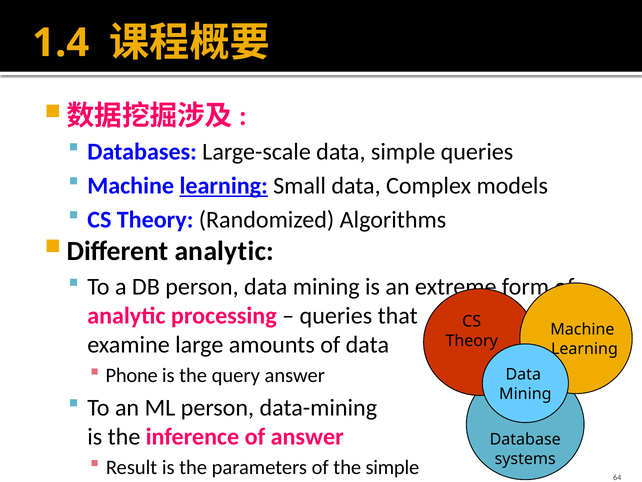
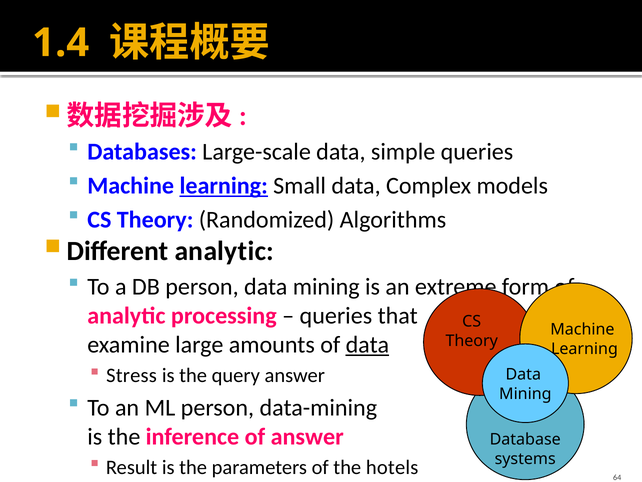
data at (367, 344) underline: none -> present
Phone: Phone -> Stress
the simple: simple -> hotels
